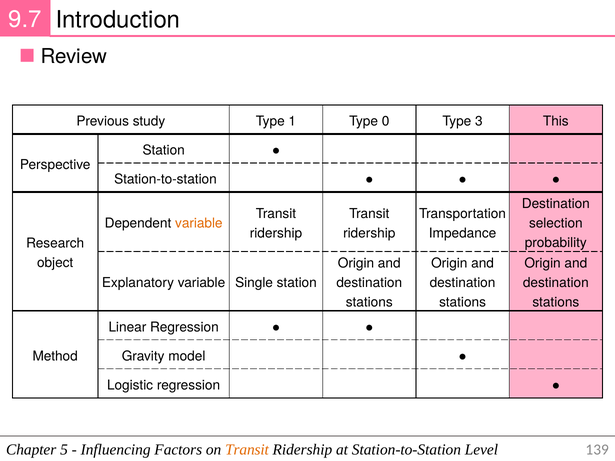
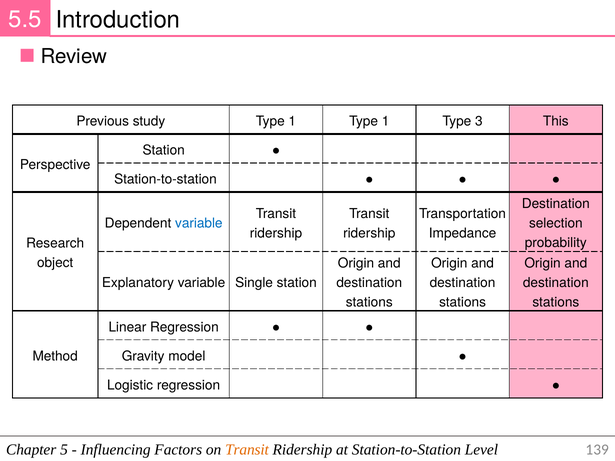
9.7: 9.7 -> 5.5
1 Type 0: 0 -> 1
variable at (199, 224) colour: orange -> blue
